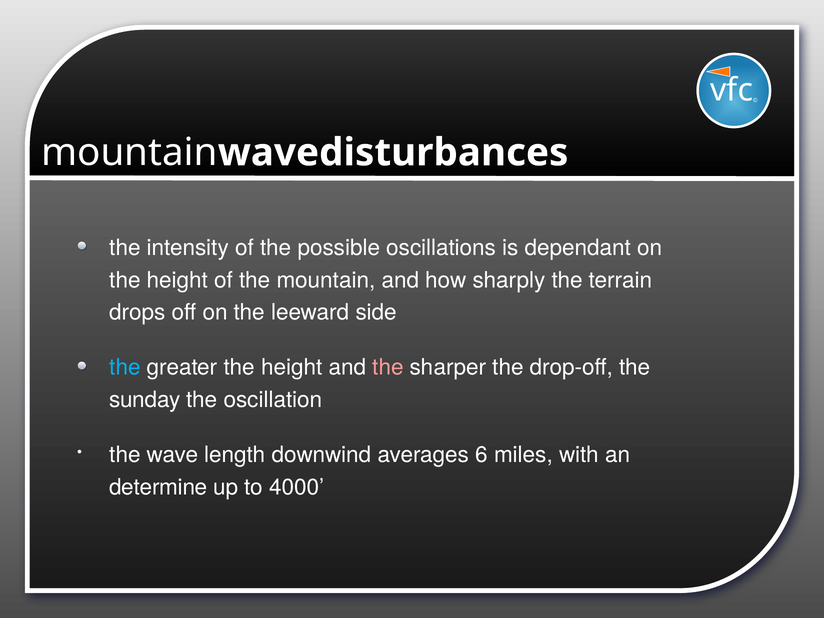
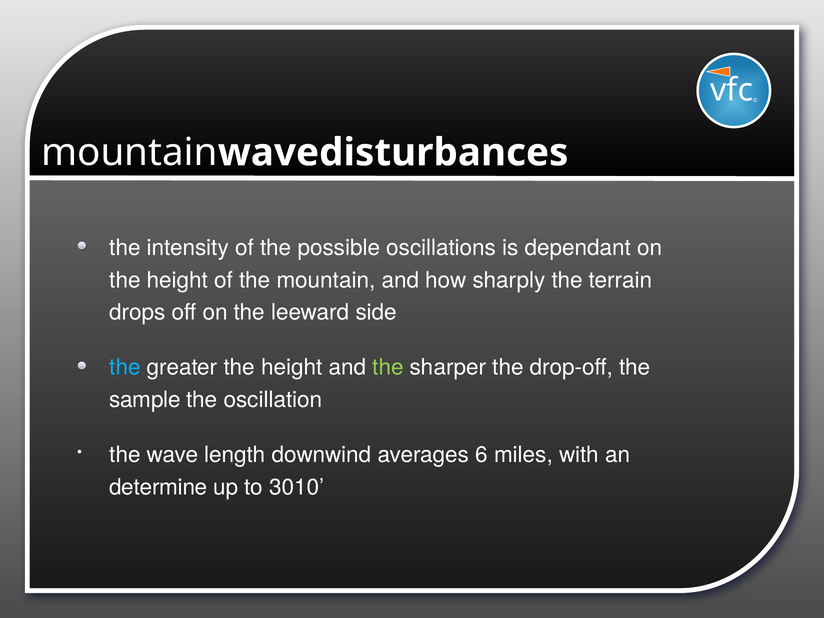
the at (388, 368) colour: pink -> light green
sunday: sunday -> sample
4000: 4000 -> 3010
